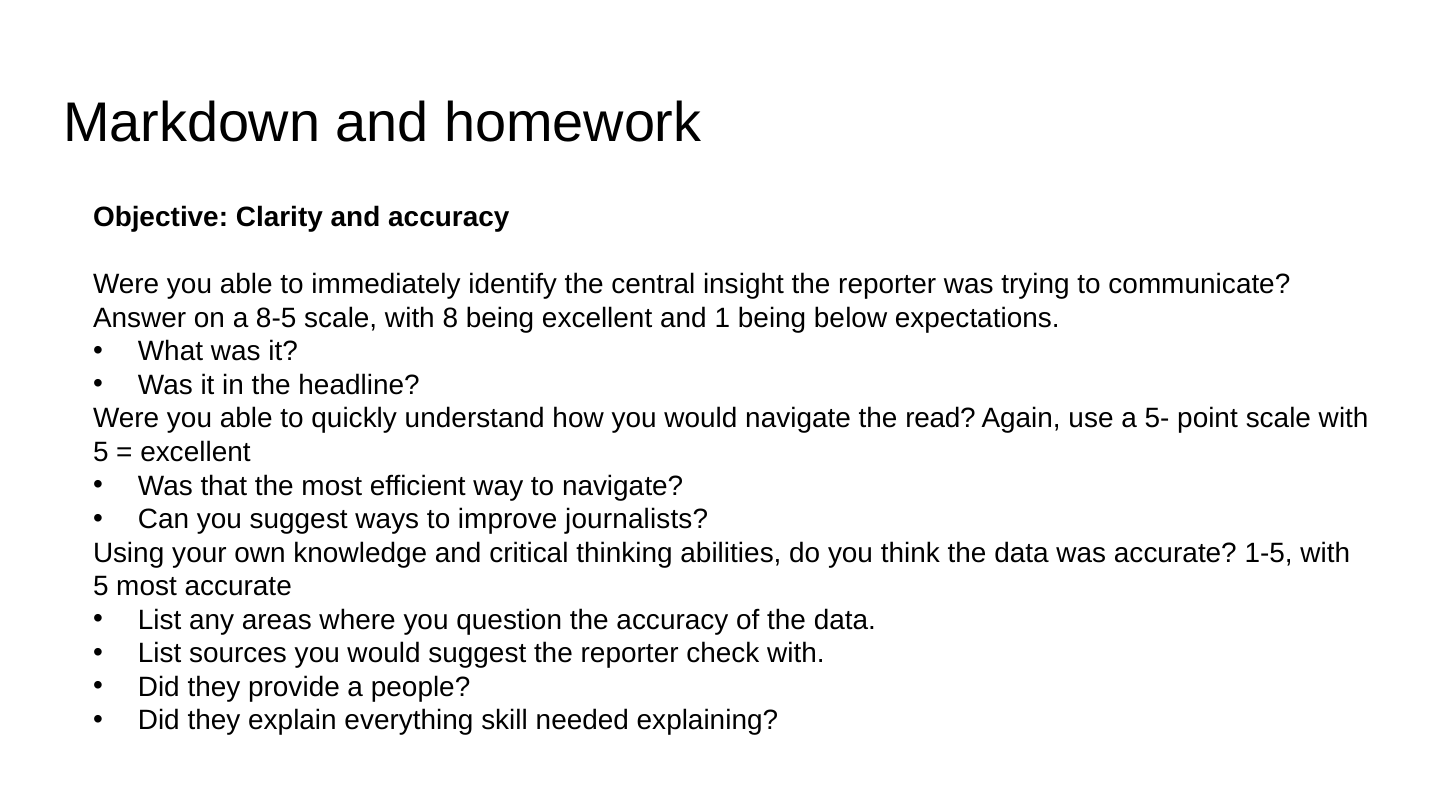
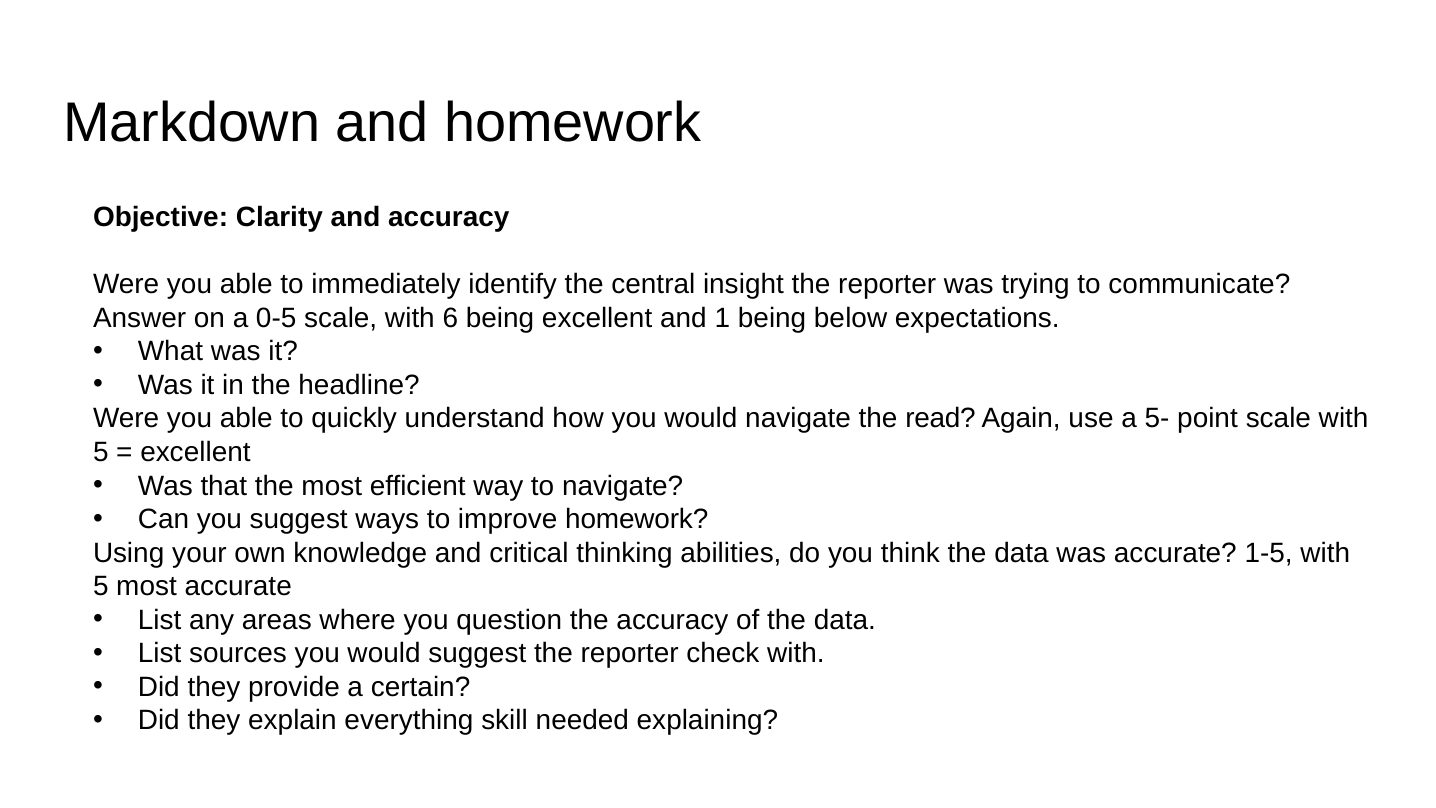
8-5: 8-5 -> 0-5
8: 8 -> 6
improve journalists: journalists -> homework
people: people -> certain
